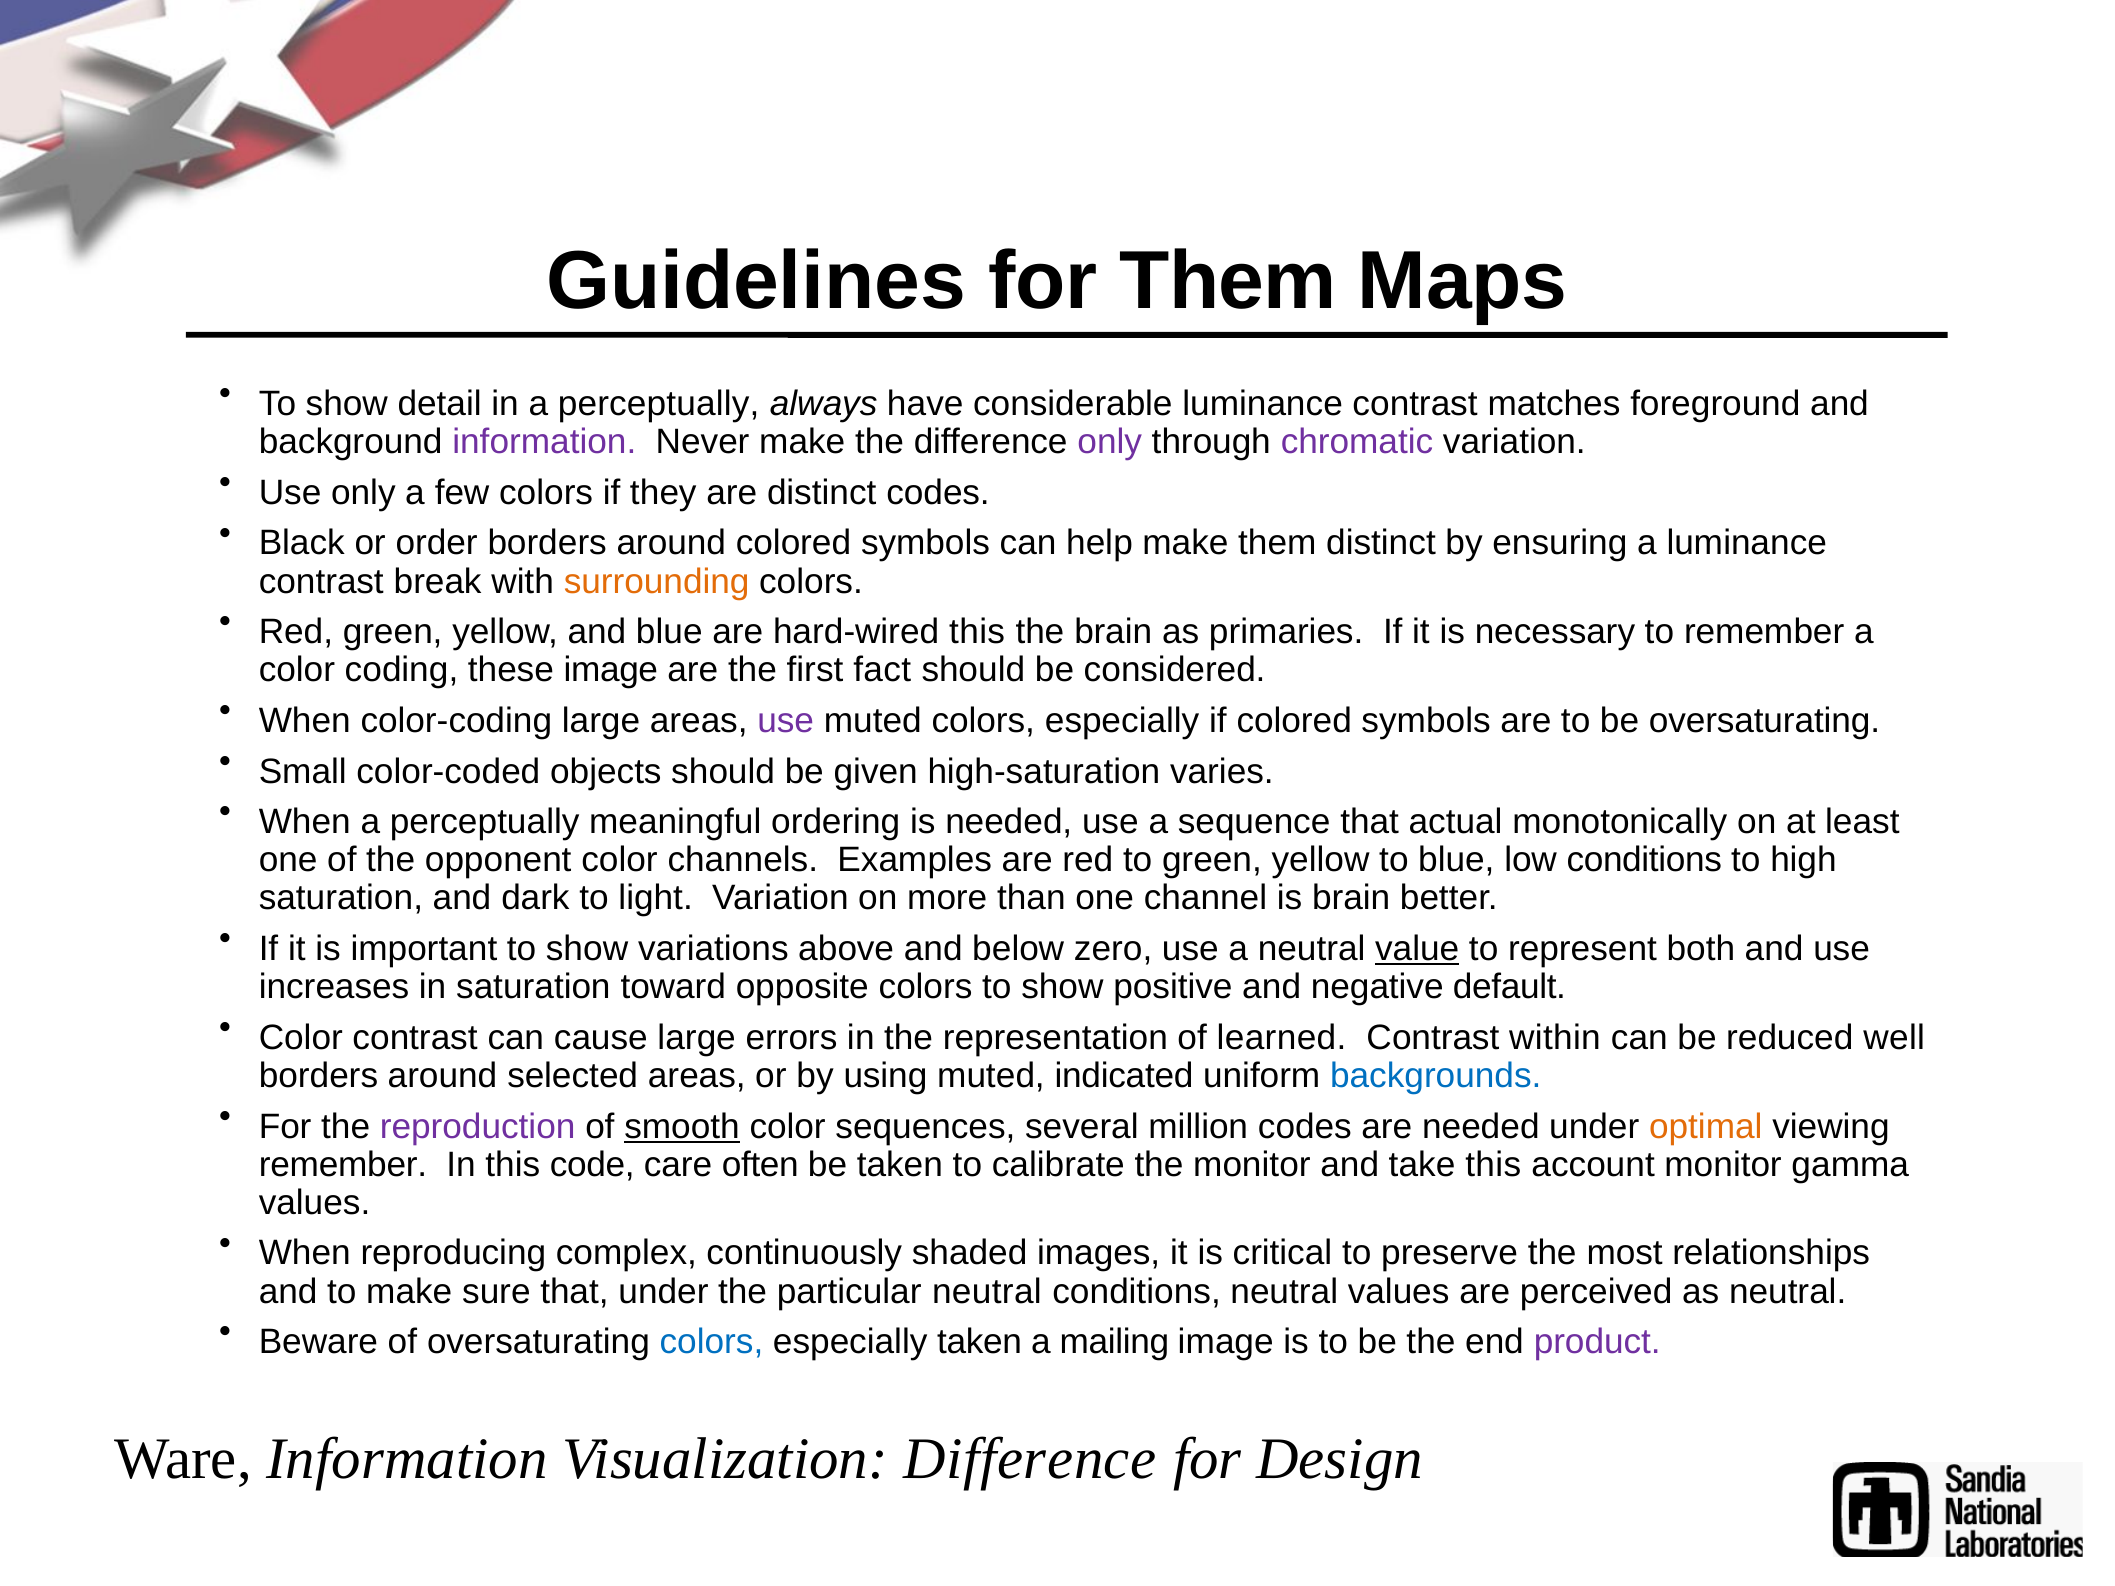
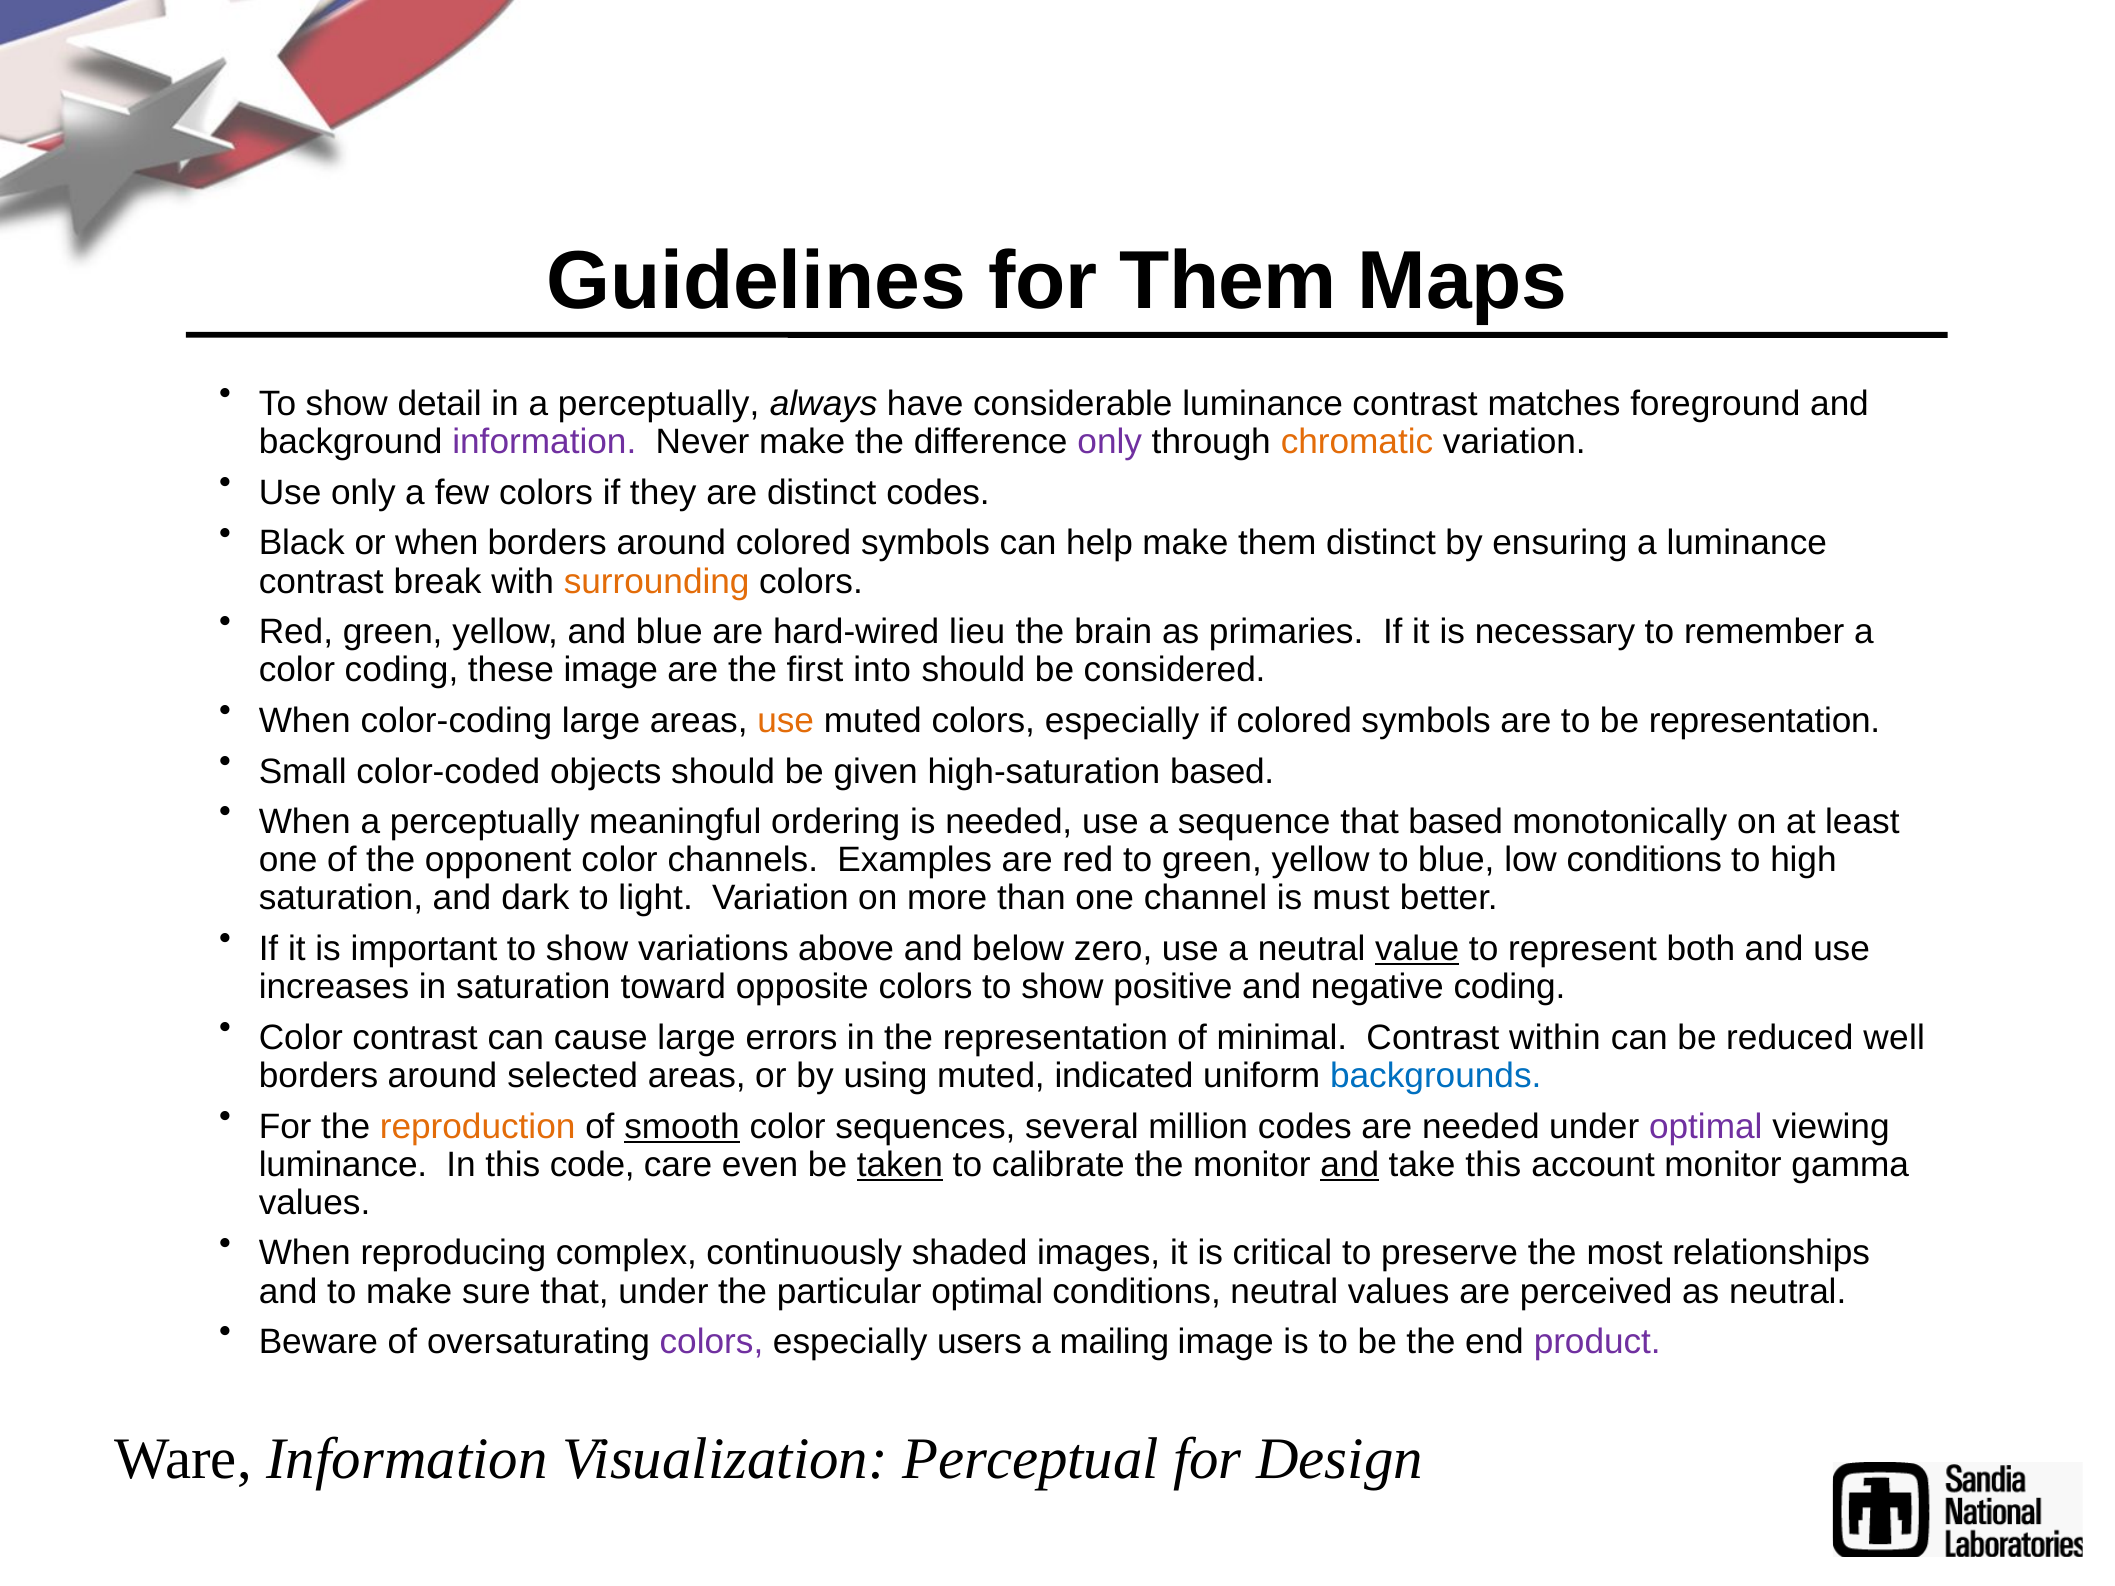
chromatic colour: purple -> orange
or order: order -> when
hard-wired this: this -> lieu
fact: fact -> into
use at (786, 721) colour: purple -> orange
be oversaturating: oversaturating -> representation
high-saturation varies: varies -> based
that actual: actual -> based
is brain: brain -> must
negative default: default -> coding
learned: learned -> minimal
reproduction colour: purple -> orange
optimal at (1706, 1127) colour: orange -> purple
remember at (343, 1165): remember -> luminance
often: often -> even
taken at (900, 1165) underline: none -> present
and at (1350, 1165) underline: none -> present
particular neutral: neutral -> optimal
colors at (711, 1342) colour: blue -> purple
especially taken: taken -> users
Visualization Difference: Difference -> Perceptual
